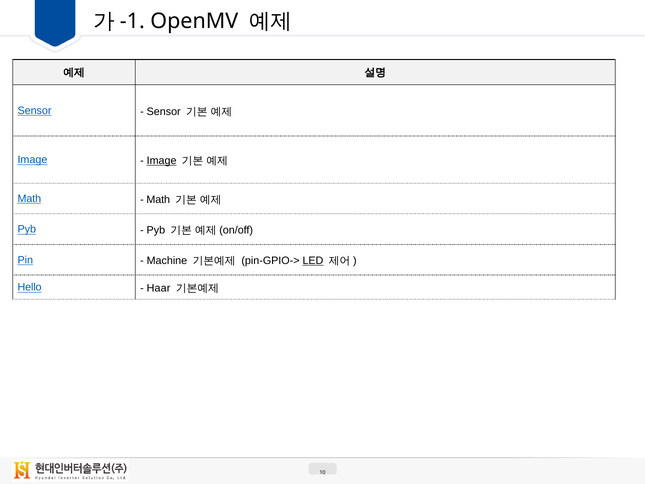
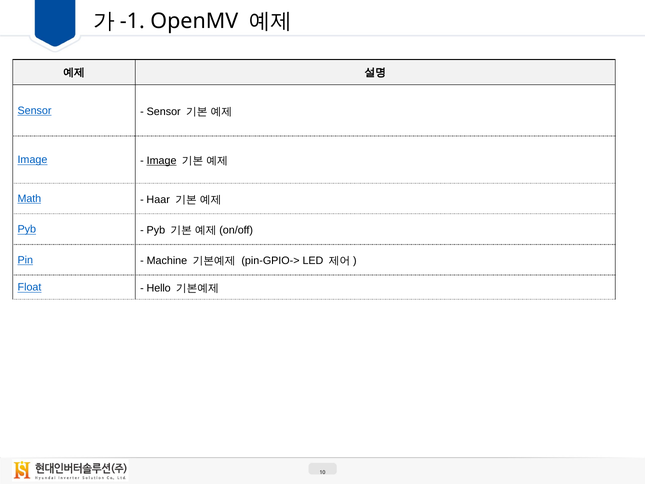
Math at (158, 199): Math -> Haar
LED underline: present -> none
Hello: Hello -> Float
Haar: Haar -> Hello
